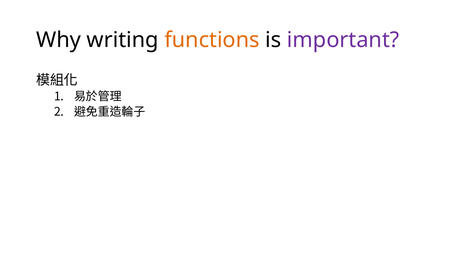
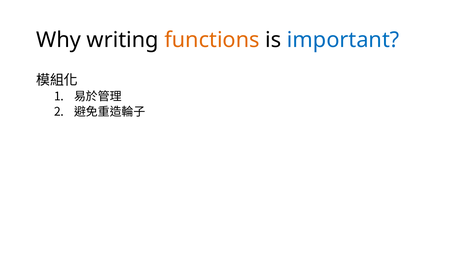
important colour: purple -> blue
